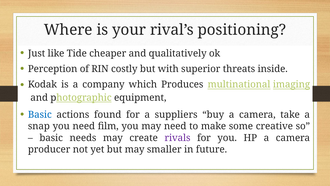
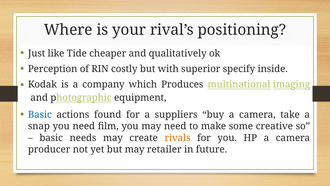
threats: threats -> specify
rivals colour: purple -> orange
smaller: smaller -> retailer
